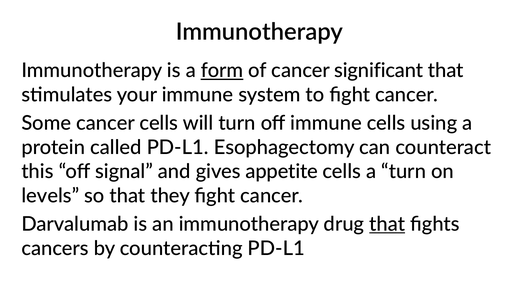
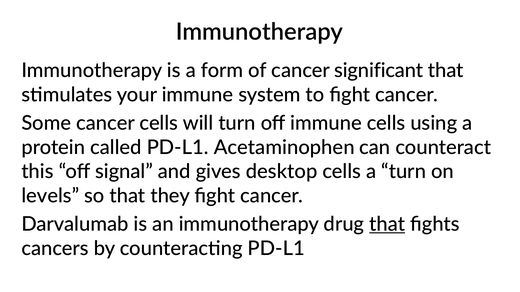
form underline: present -> none
Esophagectomy: Esophagectomy -> Acetaminophen
appetite: appetite -> desktop
